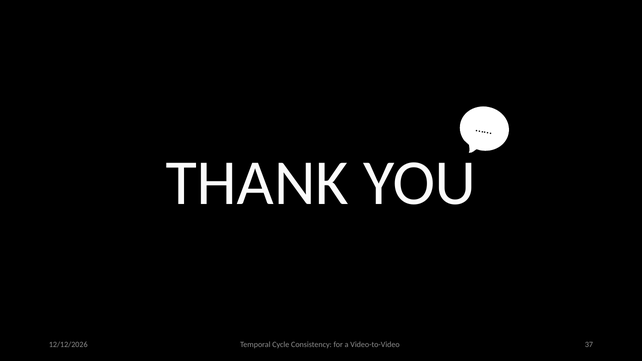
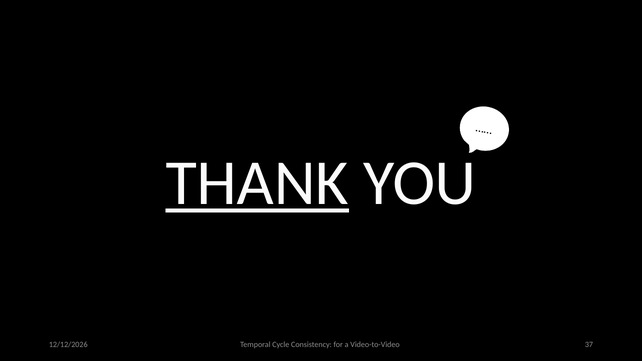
THANK underline: none -> present
